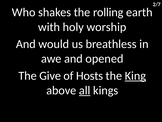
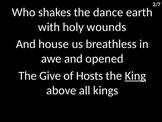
rolling: rolling -> dance
worship: worship -> wounds
would: would -> house
all underline: present -> none
